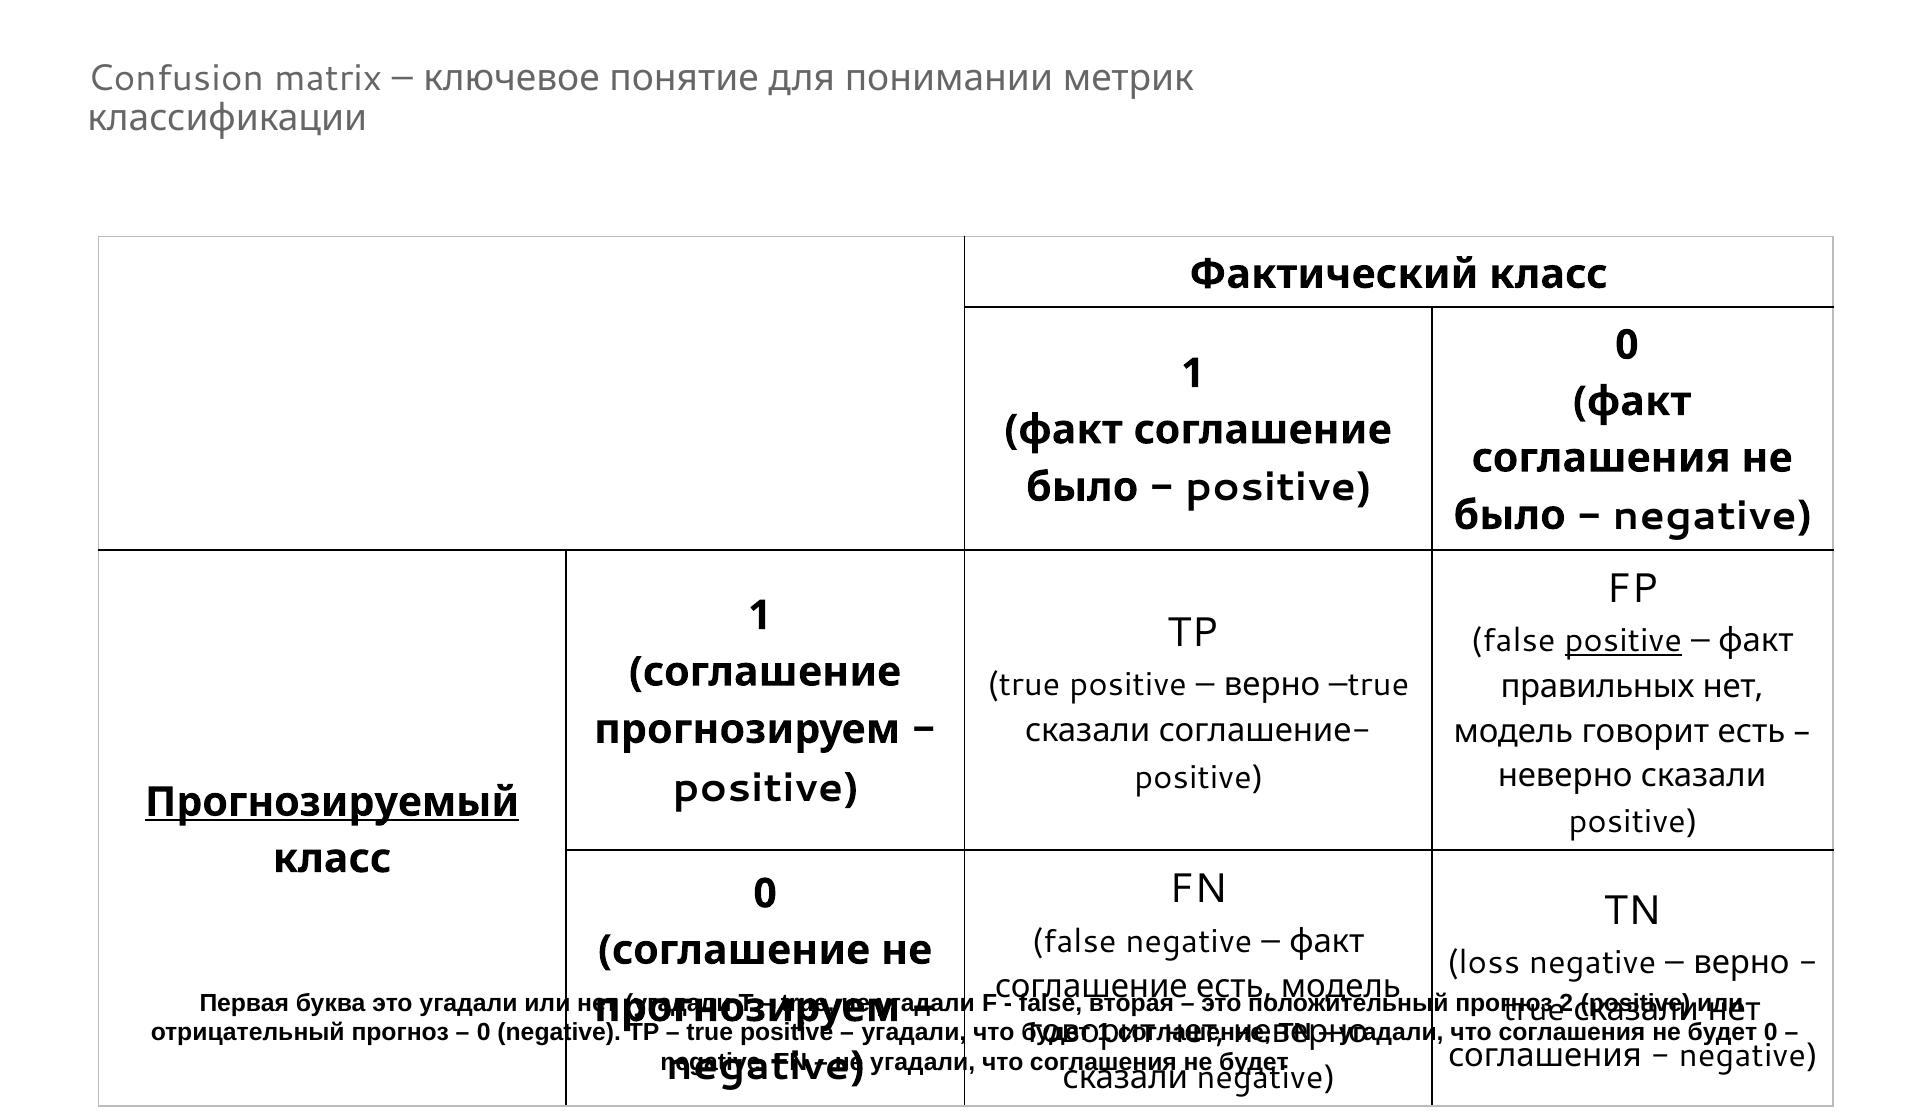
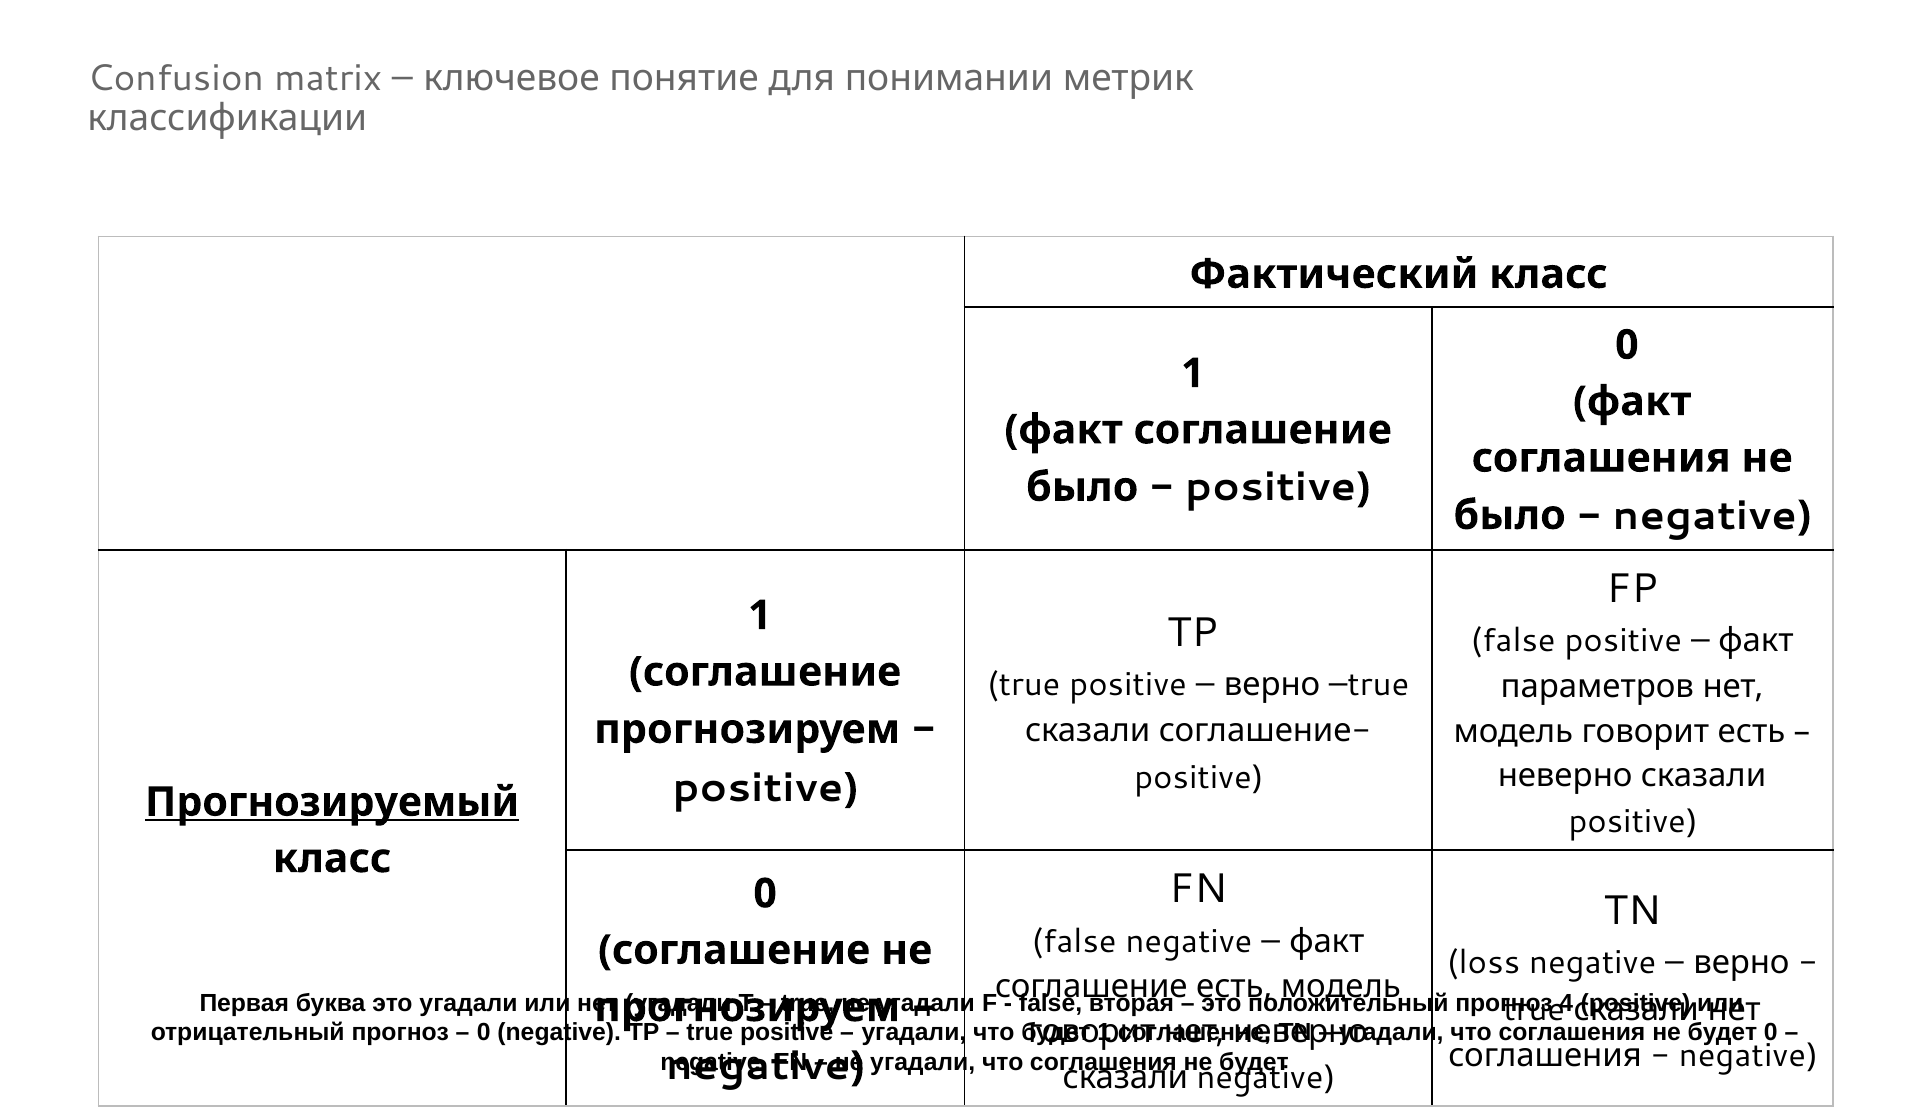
positive at (1623, 640) underline: present -> none
правильных: правильных -> параметров
2: 2 -> 4
